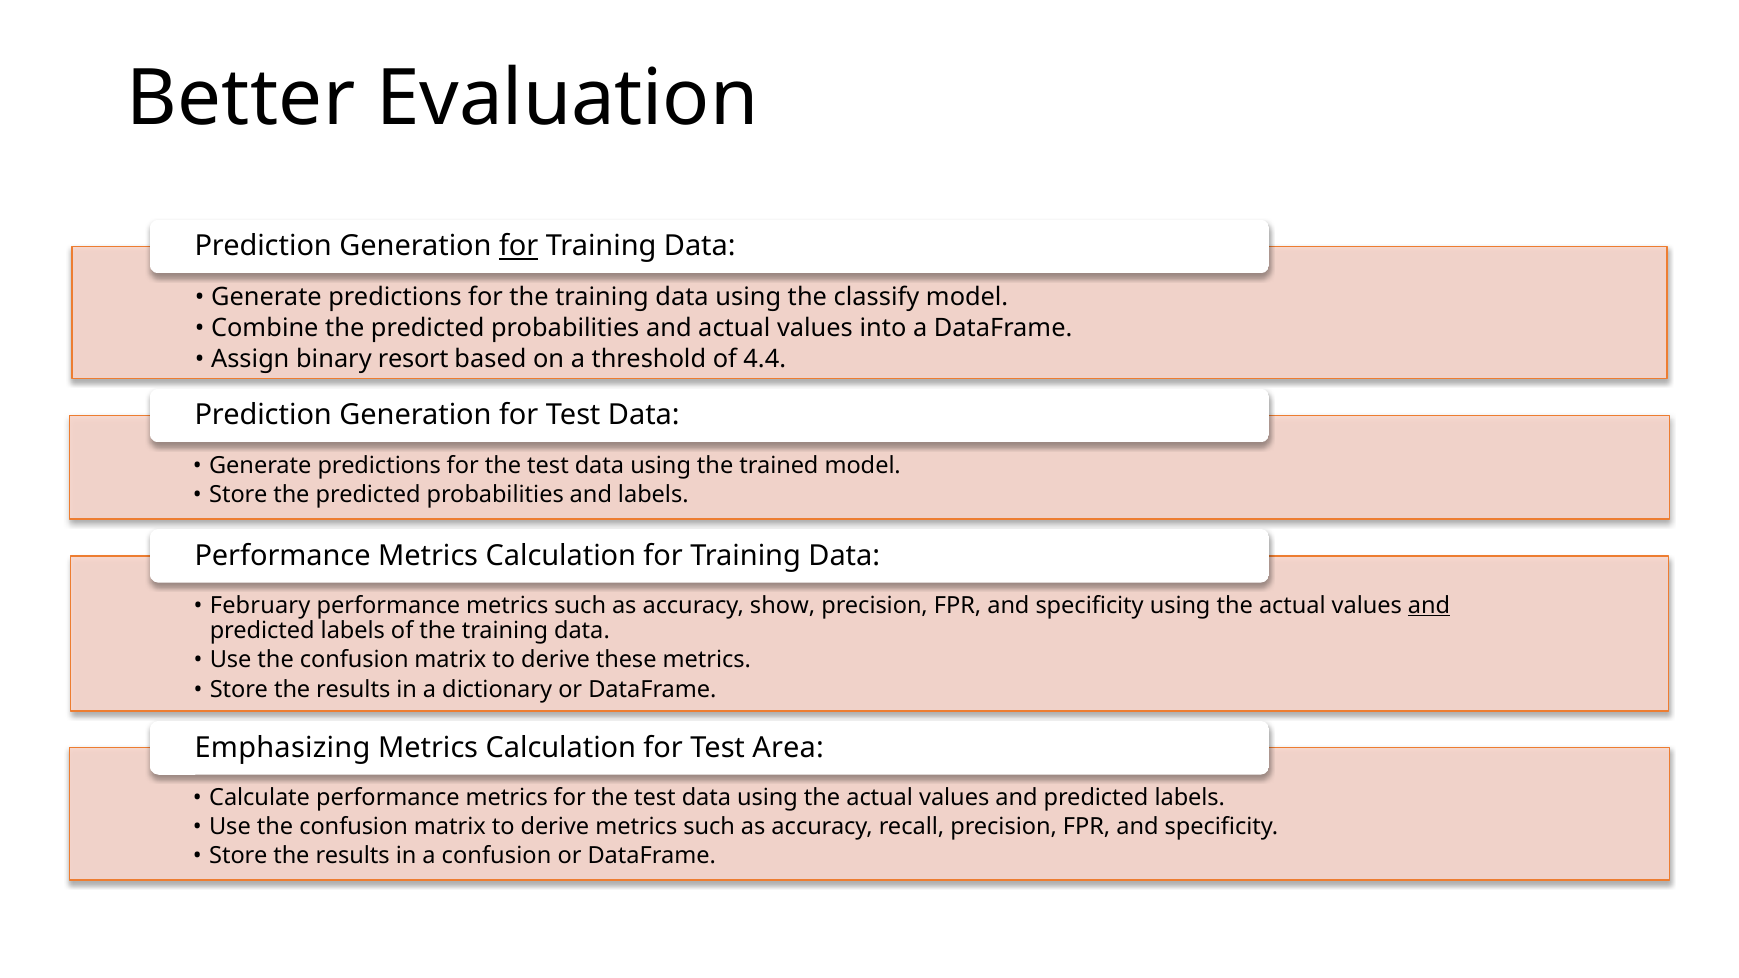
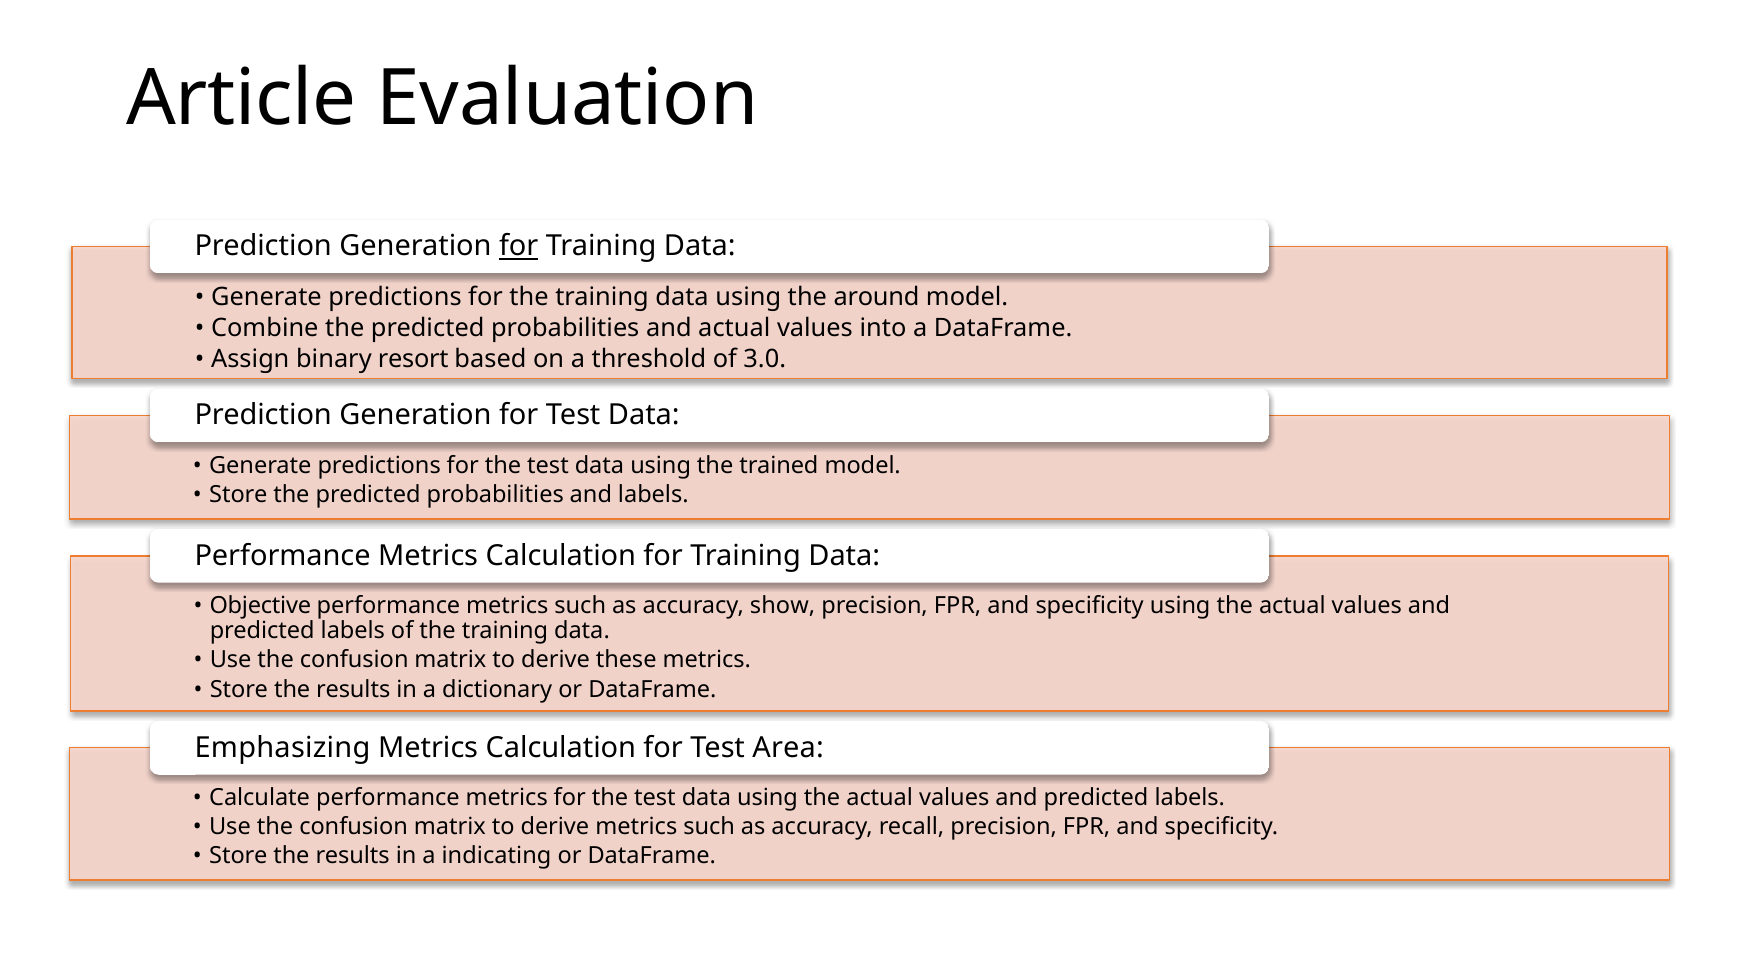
Better: Better -> Article
classify: classify -> around
4.4: 4.4 -> 3.0
February: February -> Objective
and at (1429, 606) underline: present -> none
a confusion: confusion -> indicating
